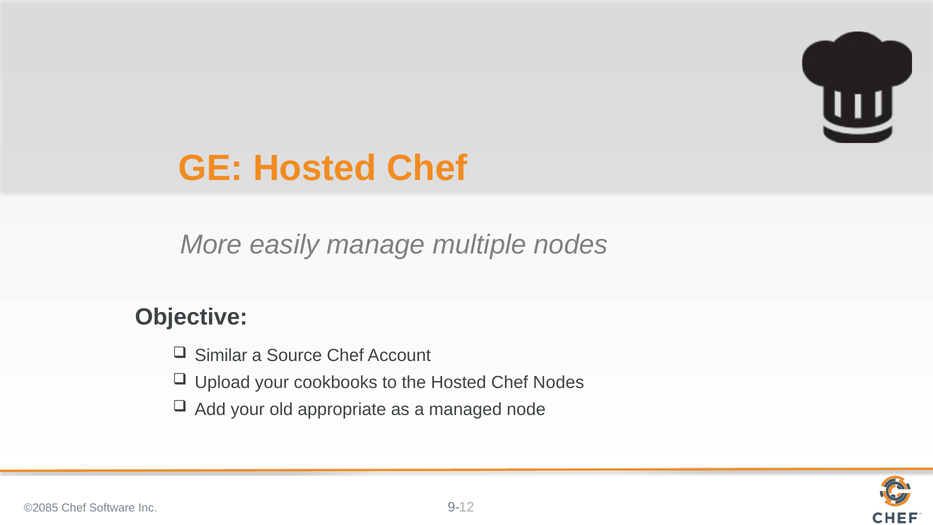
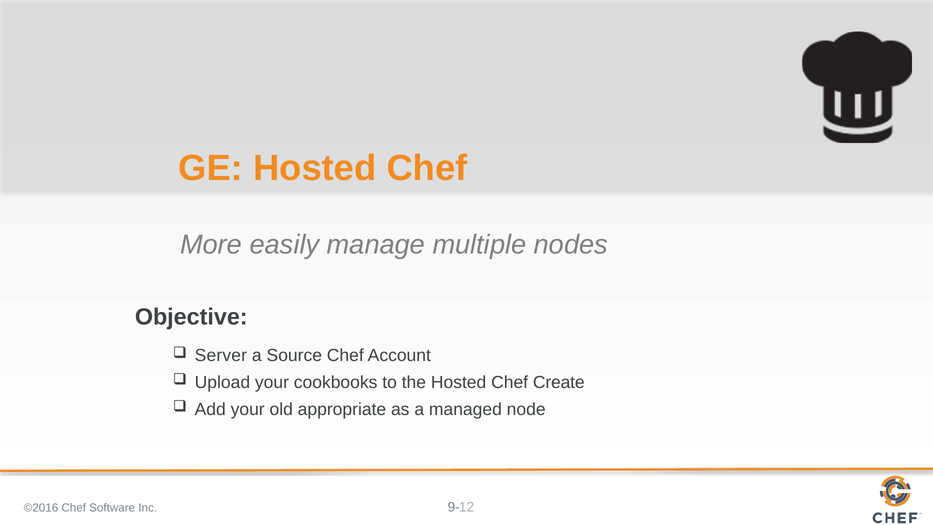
Similar: Similar -> Server
Chef Nodes: Nodes -> Create
©2085: ©2085 -> ©2016
